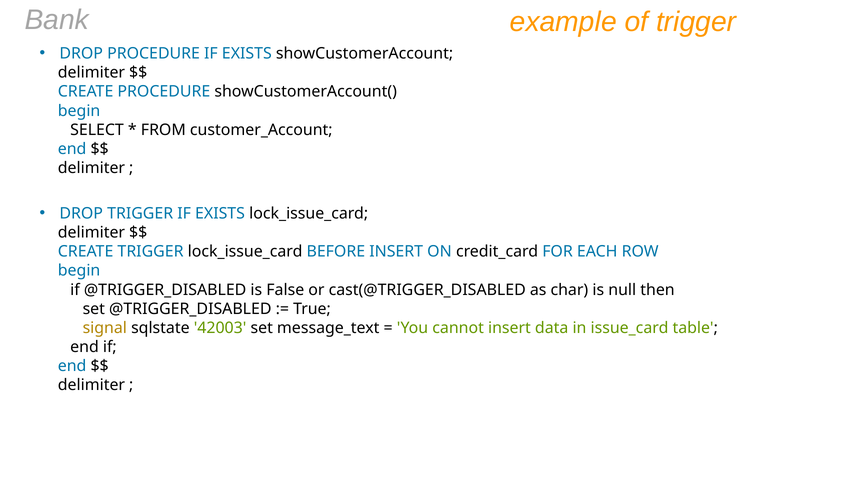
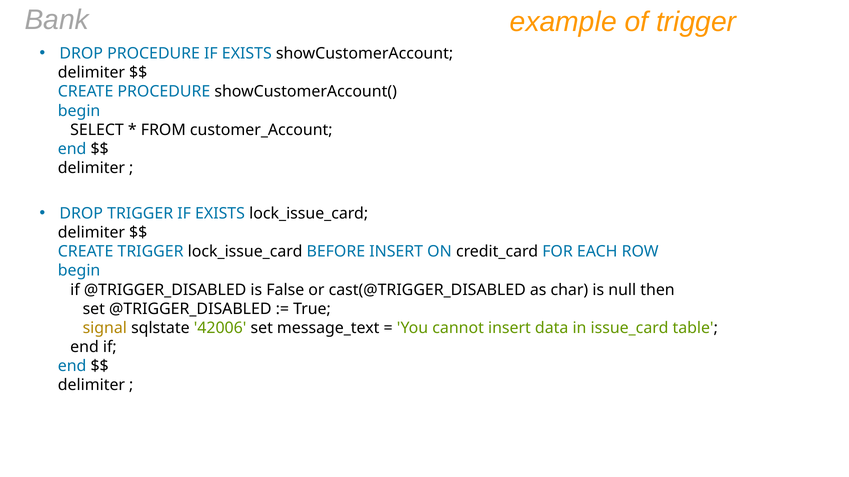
42003: 42003 -> 42006
